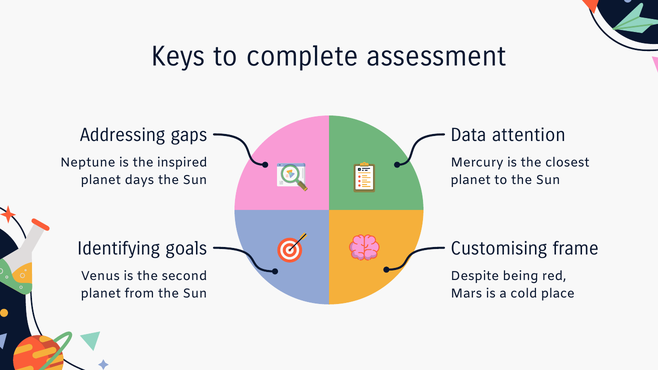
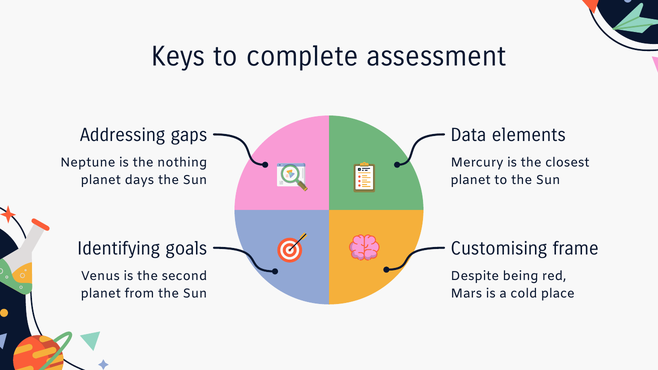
attention: attention -> elements
inspired: inspired -> nothing
